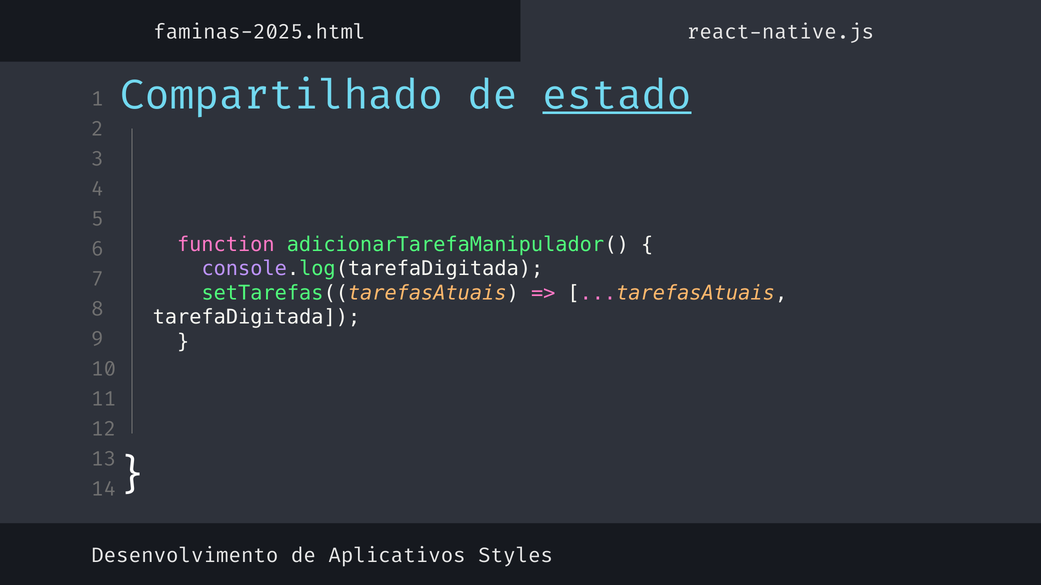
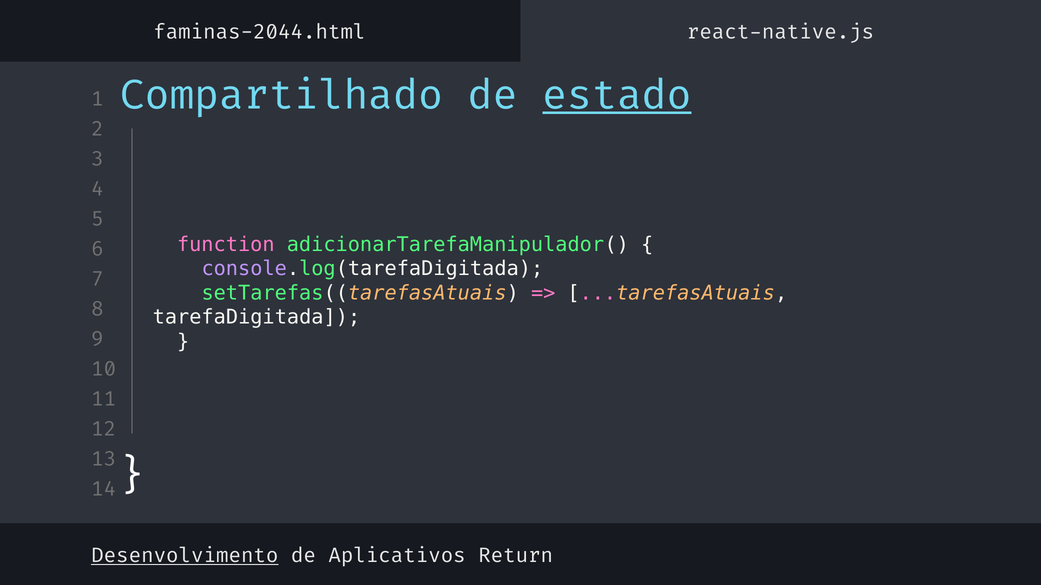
faminas-2025.html: faminas-2025.html -> faminas-2044.html
Desenvolvimento underline: none -> present
Styles: Styles -> Return
